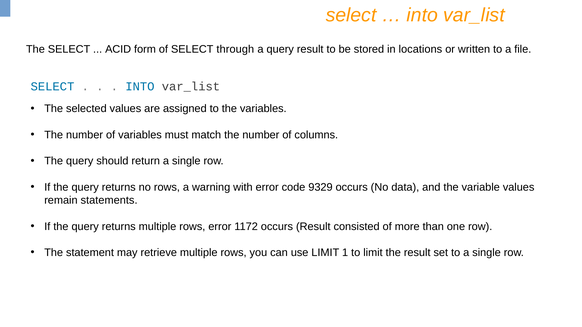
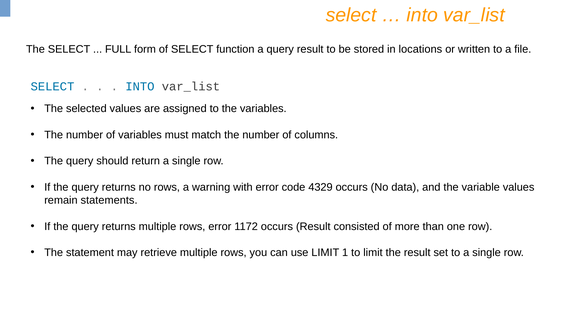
ACID: ACID -> FULL
through: through -> function
9329: 9329 -> 4329
